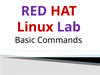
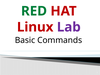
RED colour: purple -> green
